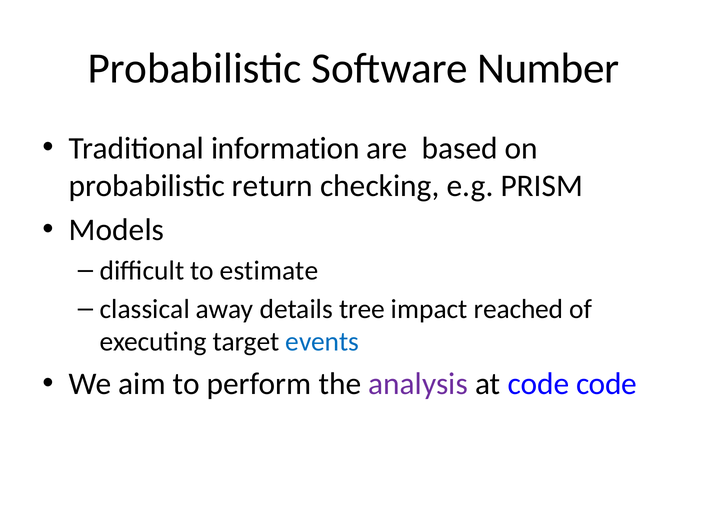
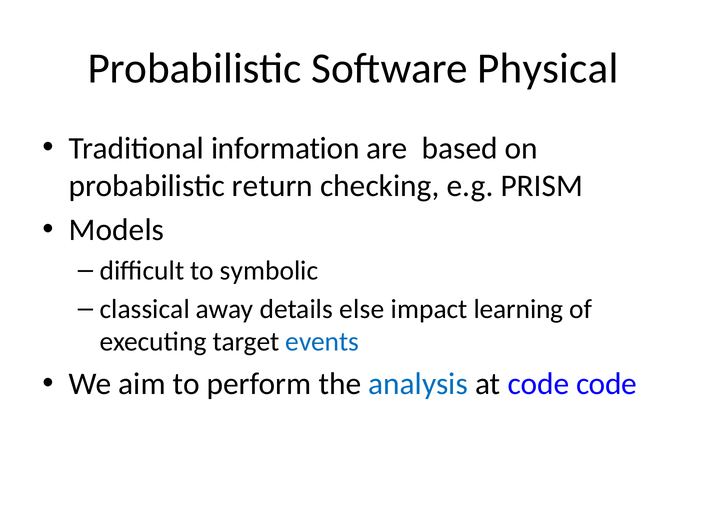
Number: Number -> Physical
estimate: estimate -> symbolic
tree: tree -> else
reached: reached -> learning
analysis colour: purple -> blue
